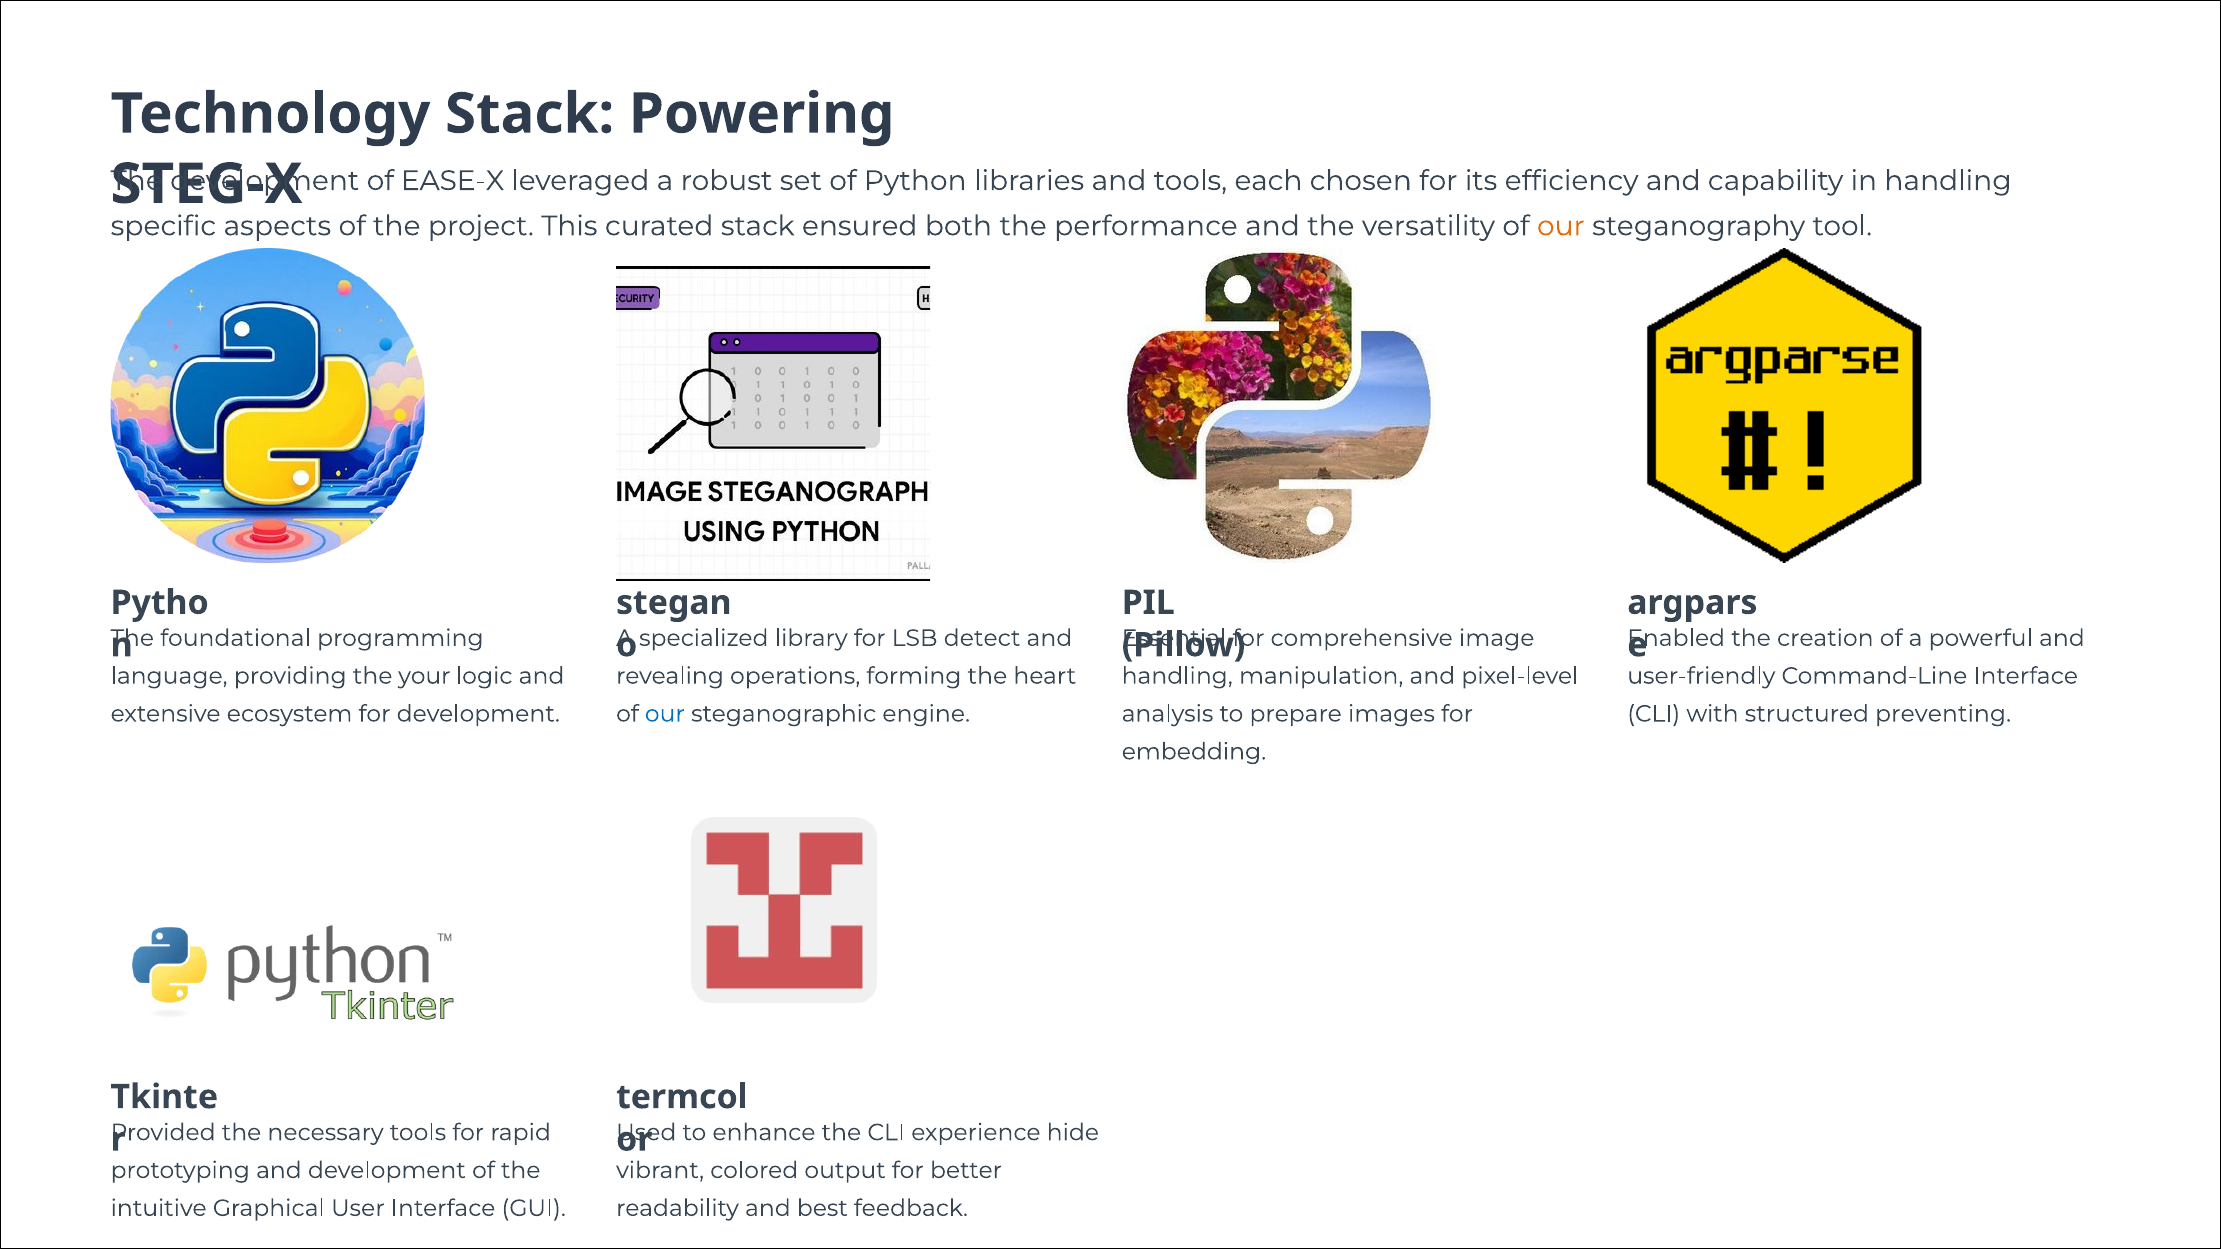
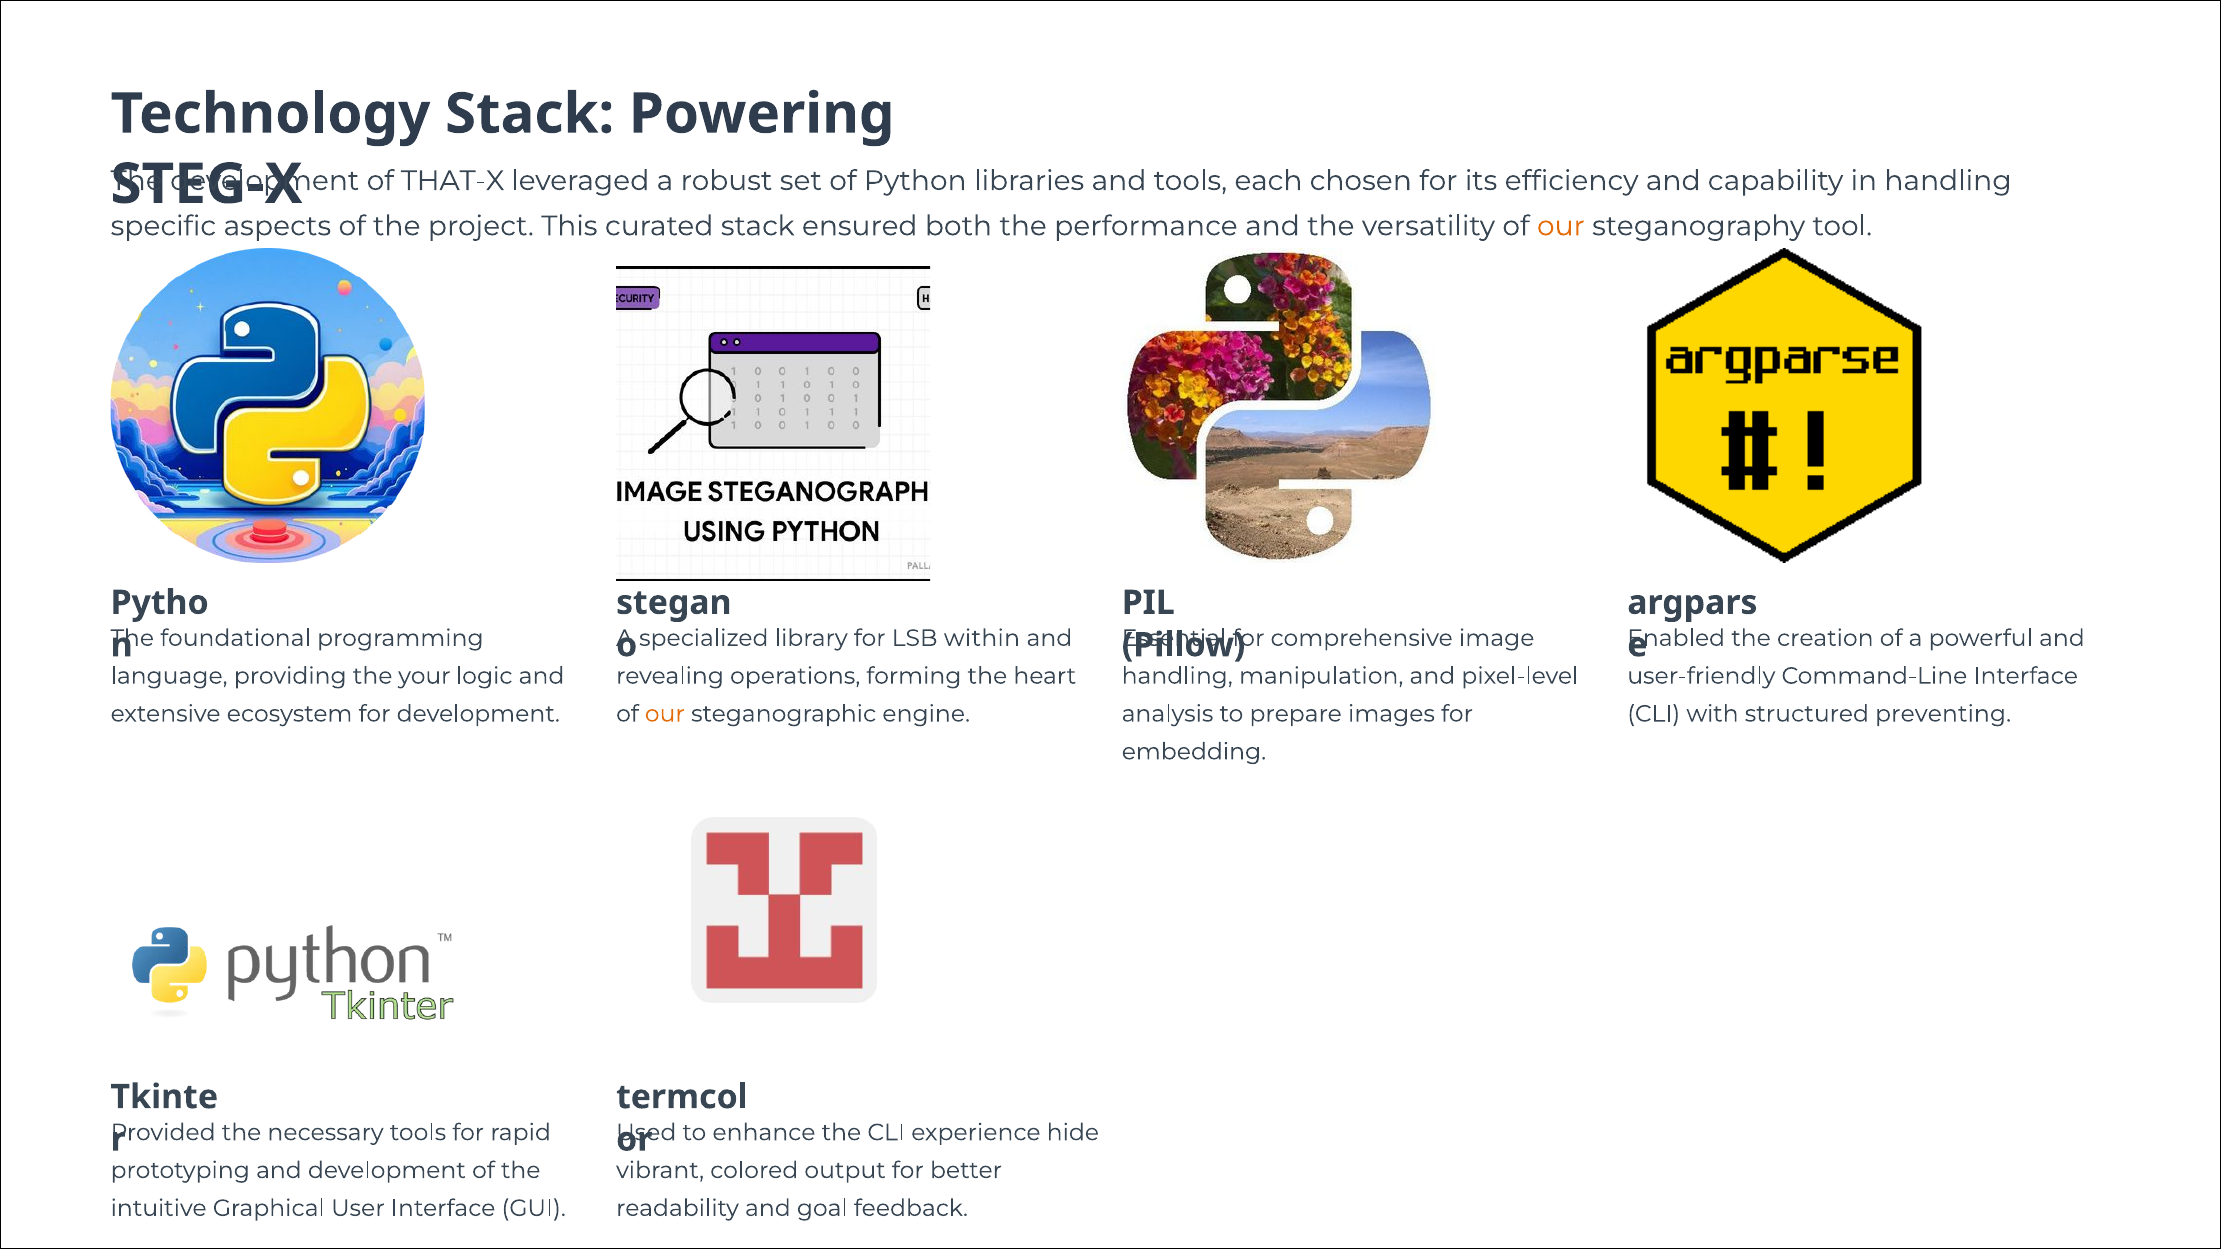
EASE-X: EASE-X -> THAT-X
detect: detect -> within
our at (665, 714) colour: blue -> orange
best: best -> goal
